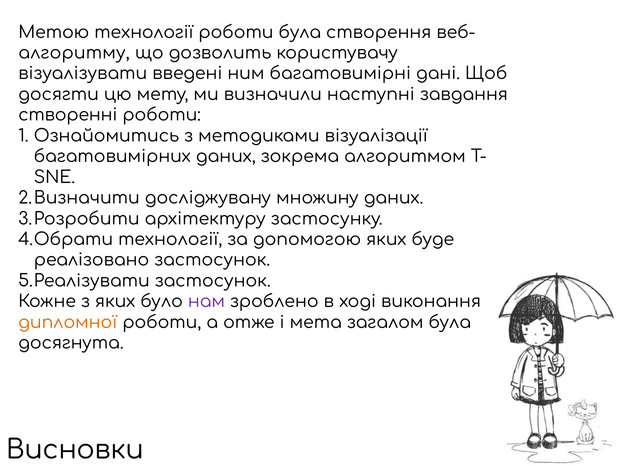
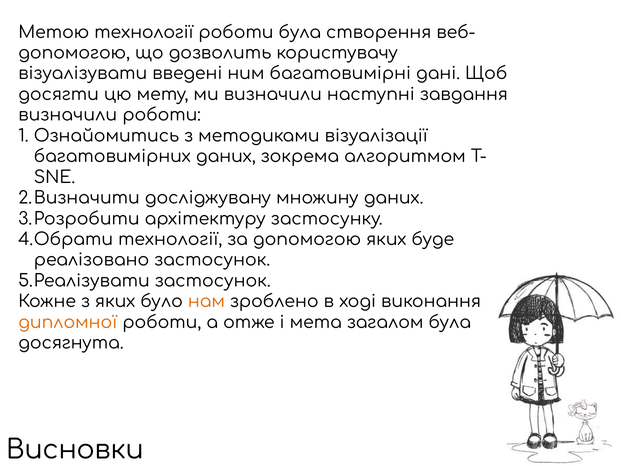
алгоритму at (74, 53): алгоритму -> допомогою
створенні at (68, 115): створенні -> визначили
нам colour: purple -> orange
